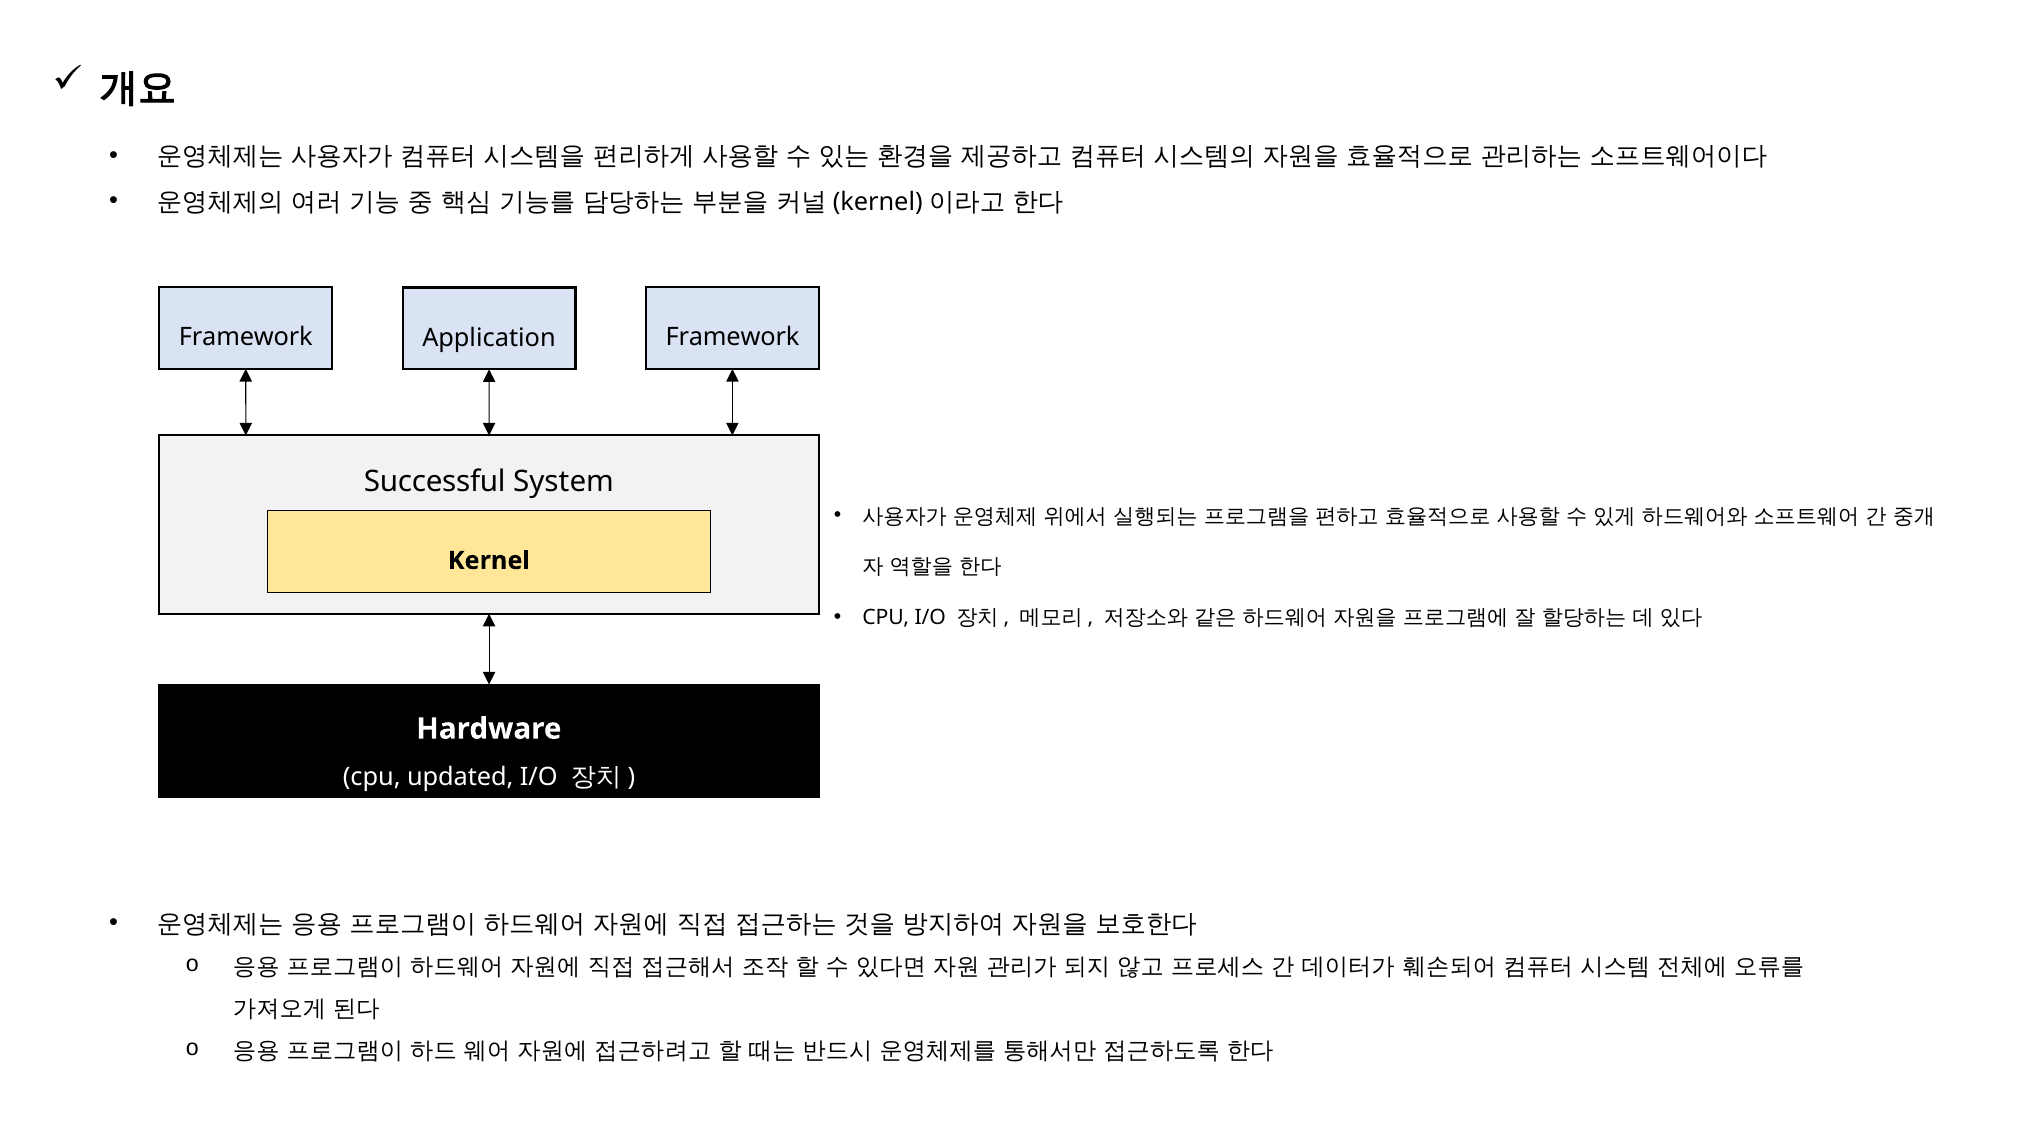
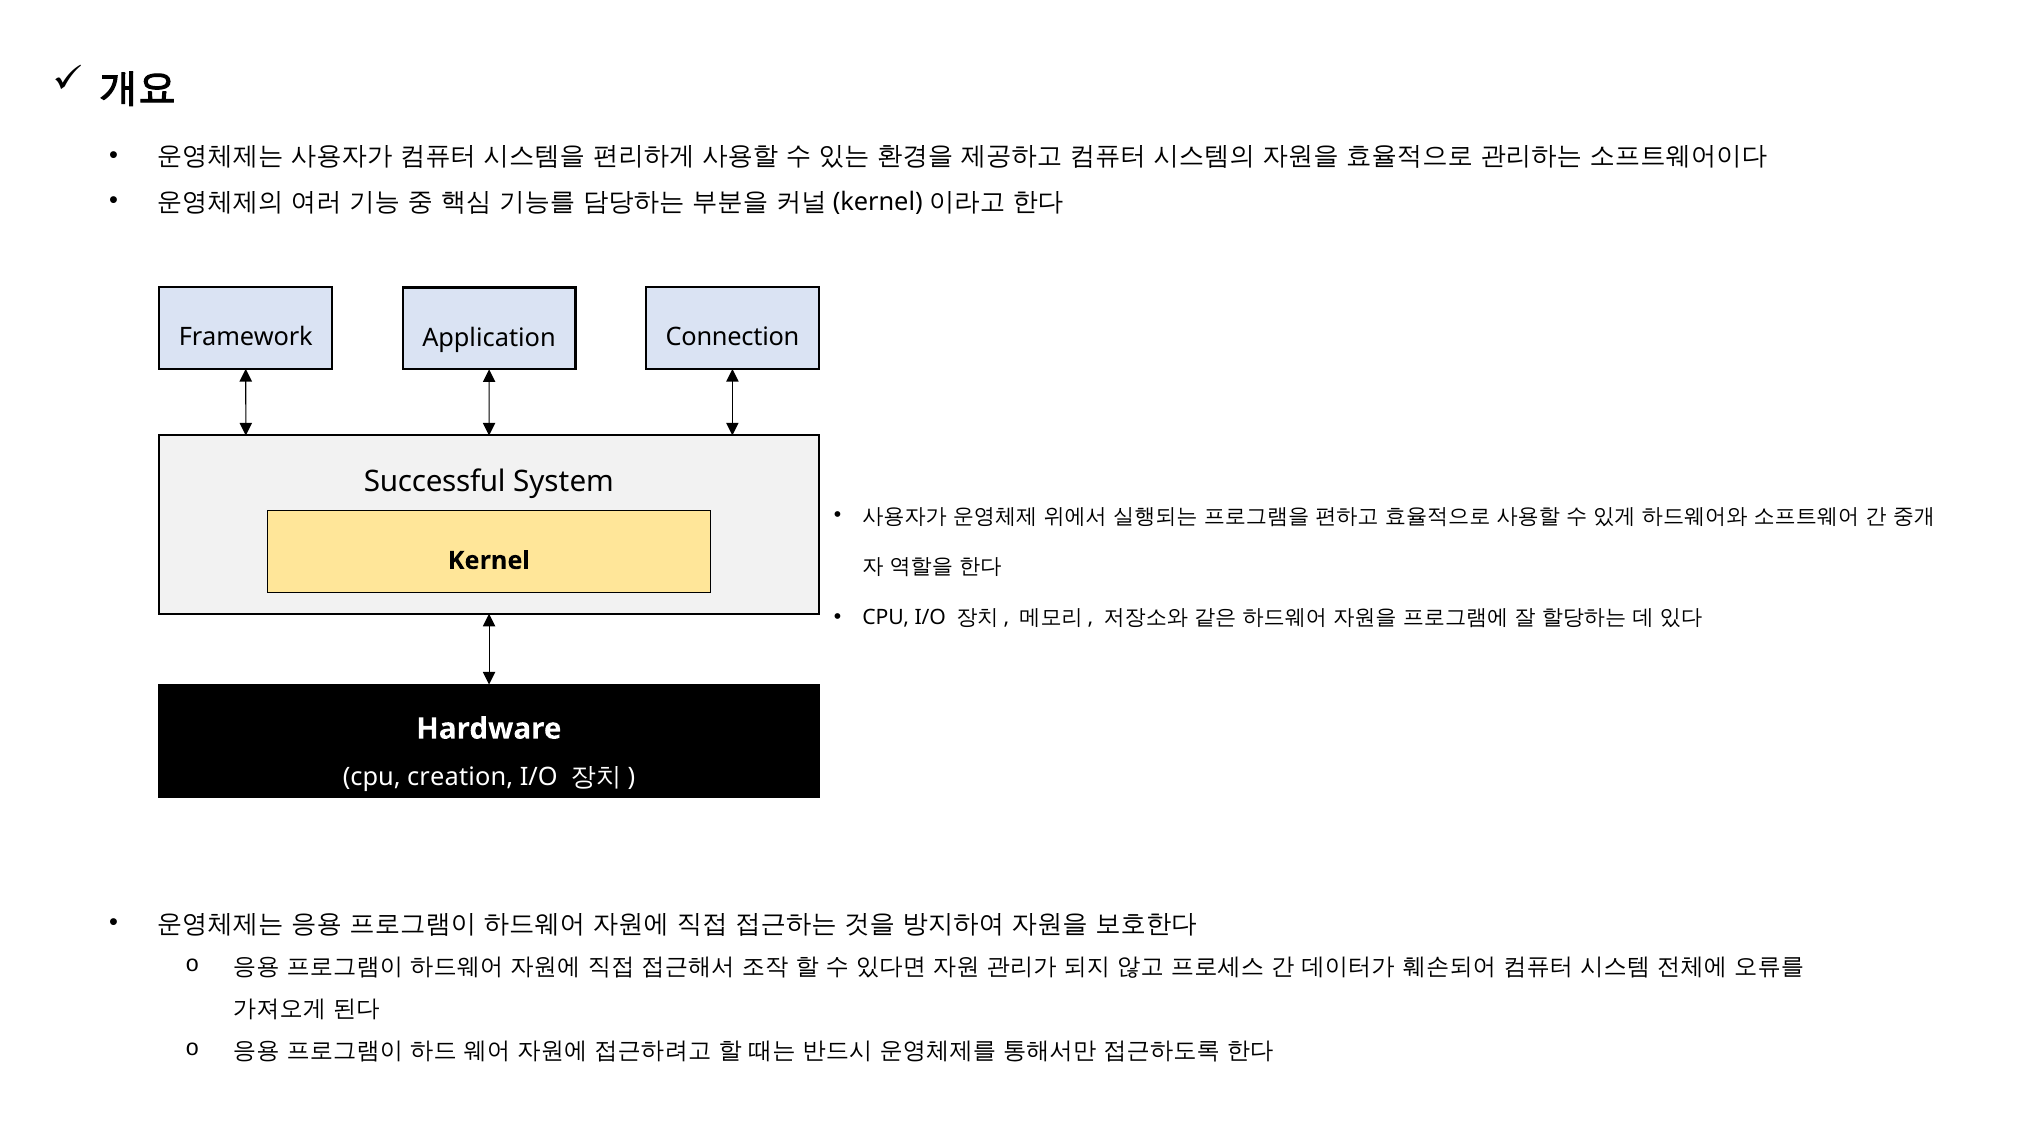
Application Framework: Framework -> Connection
updated: updated -> creation
